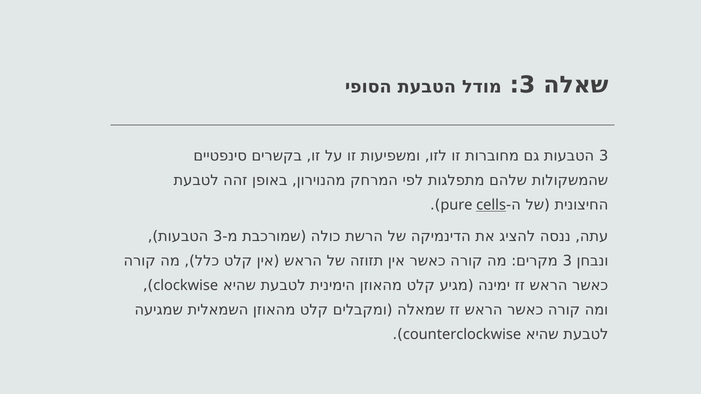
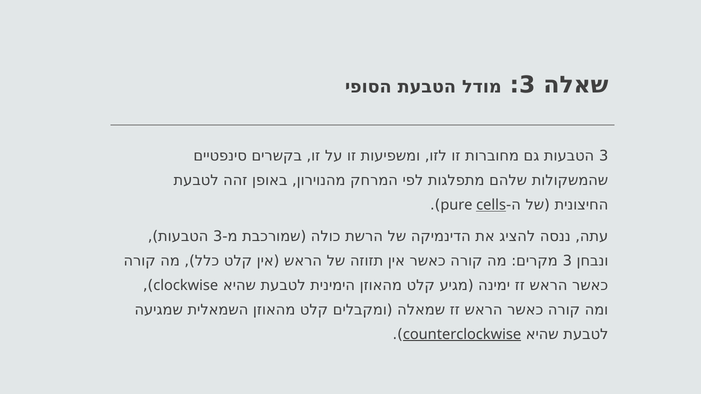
counterclockwise underline: none -> present
